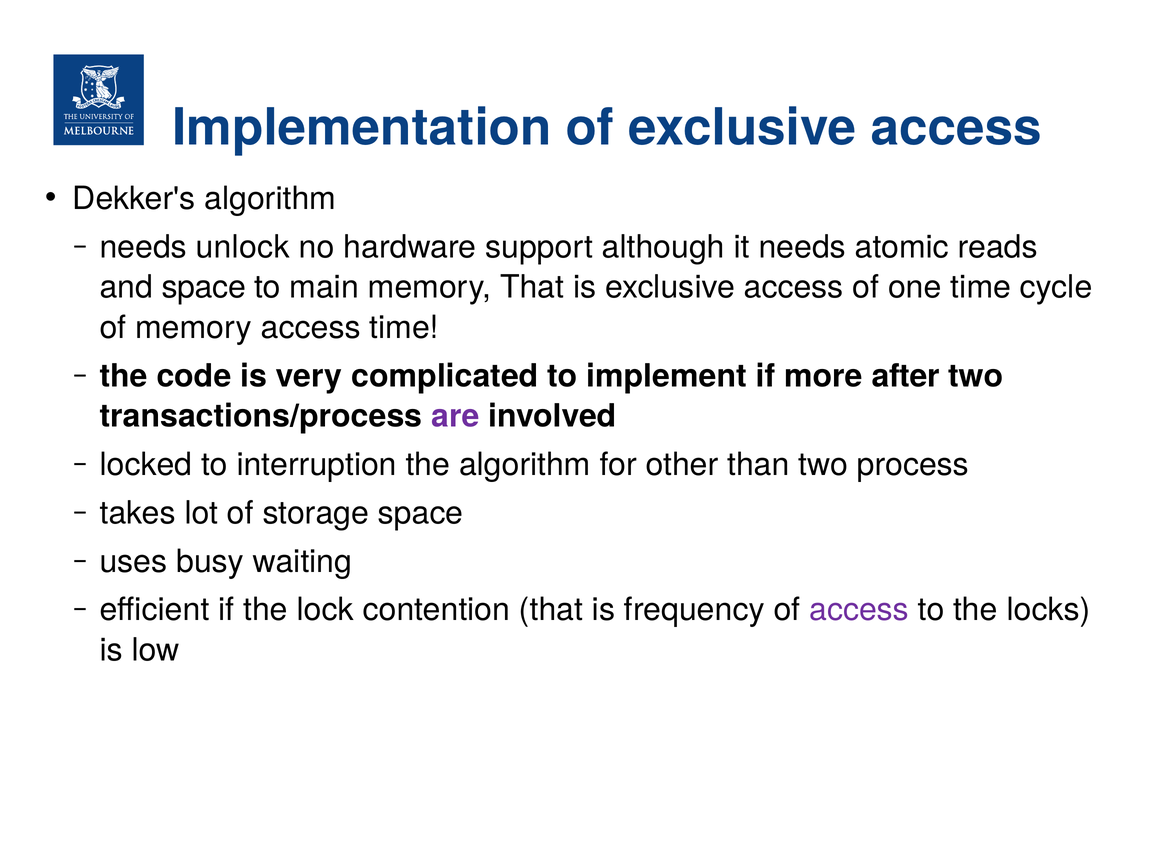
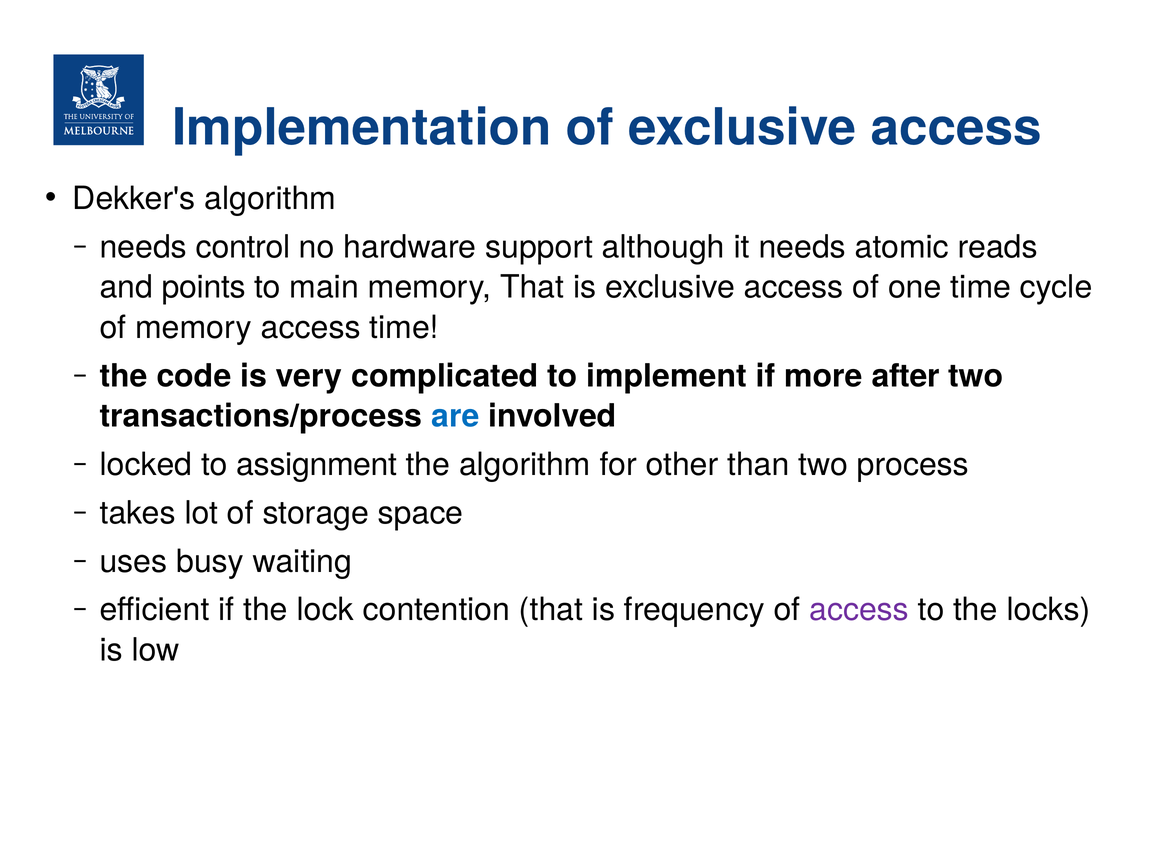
unlock: unlock -> control
and space: space -> points
are colour: purple -> blue
interruption: interruption -> assignment
